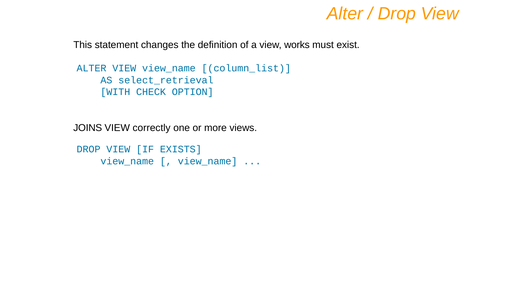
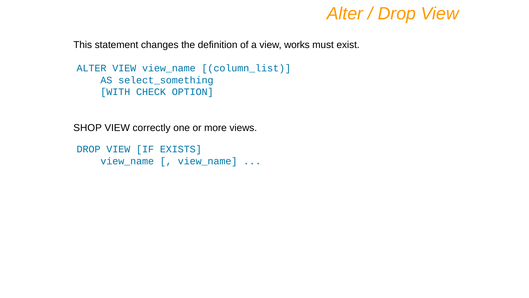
select_retrieval: select_retrieval -> select_something
JOINS: JOINS -> SHOP
